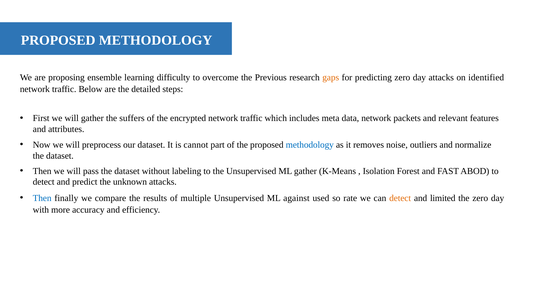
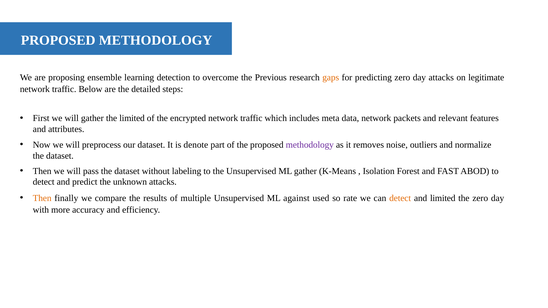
difficulty: difficulty -> detection
identified: identified -> legitimate
the suffers: suffers -> limited
cannot: cannot -> denote
methodology at (310, 145) colour: blue -> purple
Then at (42, 198) colour: blue -> orange
